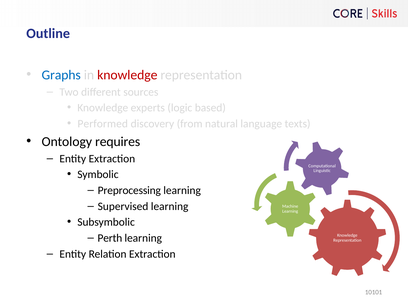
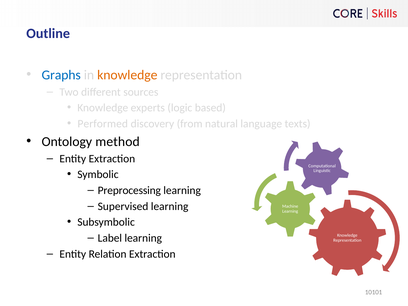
knowledge at (127, 75) colour: red -> orange
requires: requires -> method
Perth: Perth -> Label
